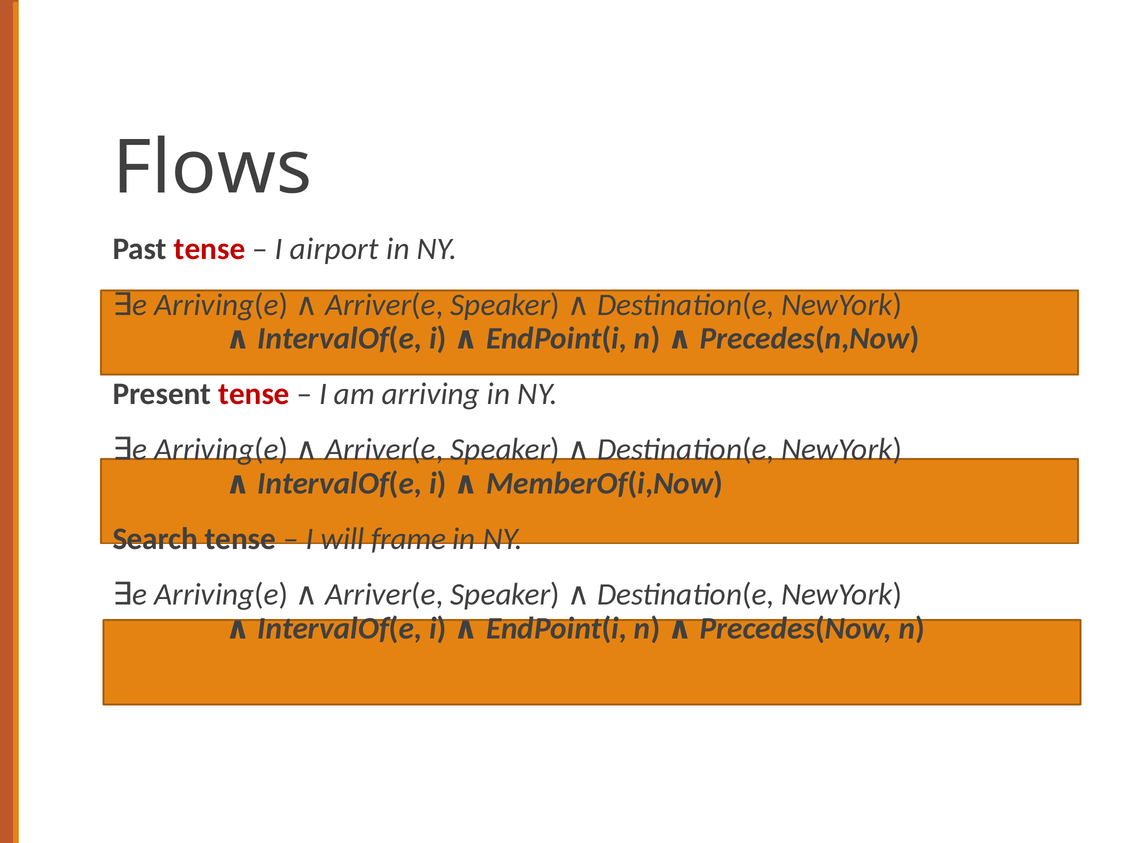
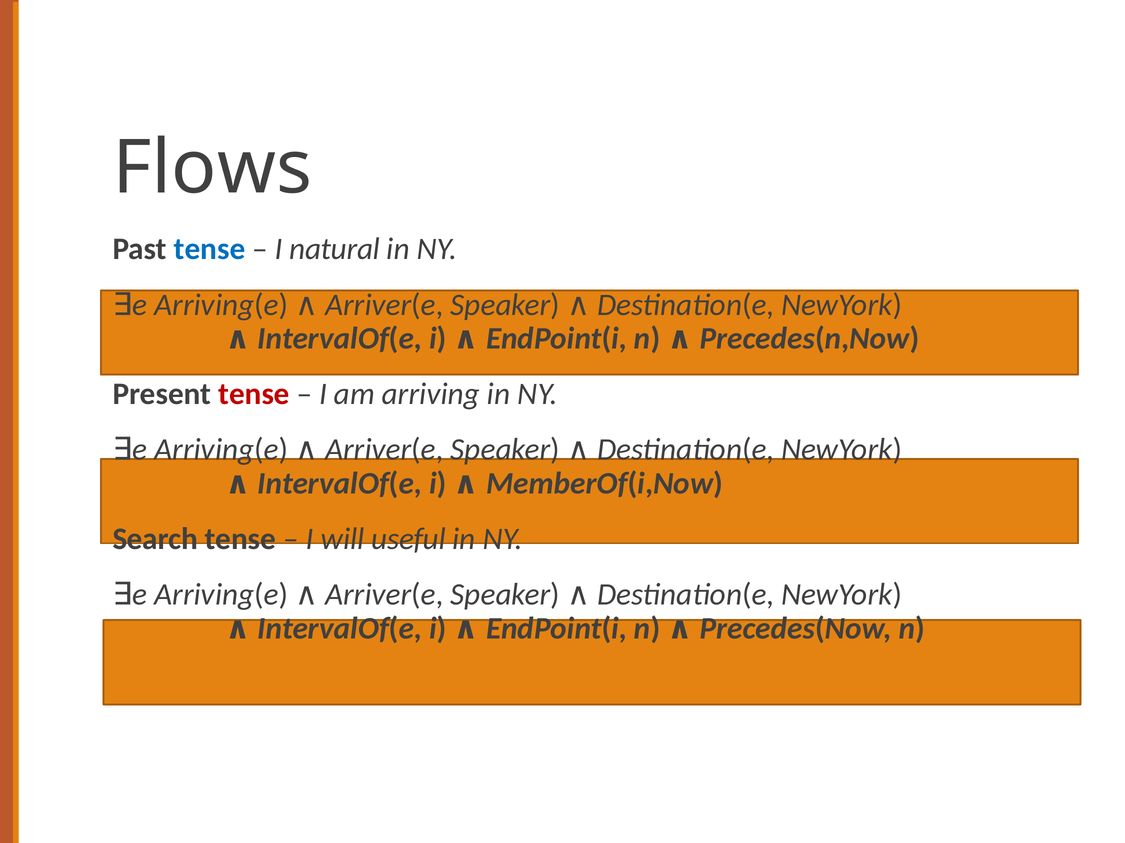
tense at (210, 249) colour: red -> blue
airport: airport -> natural
frame: frame -> useful
